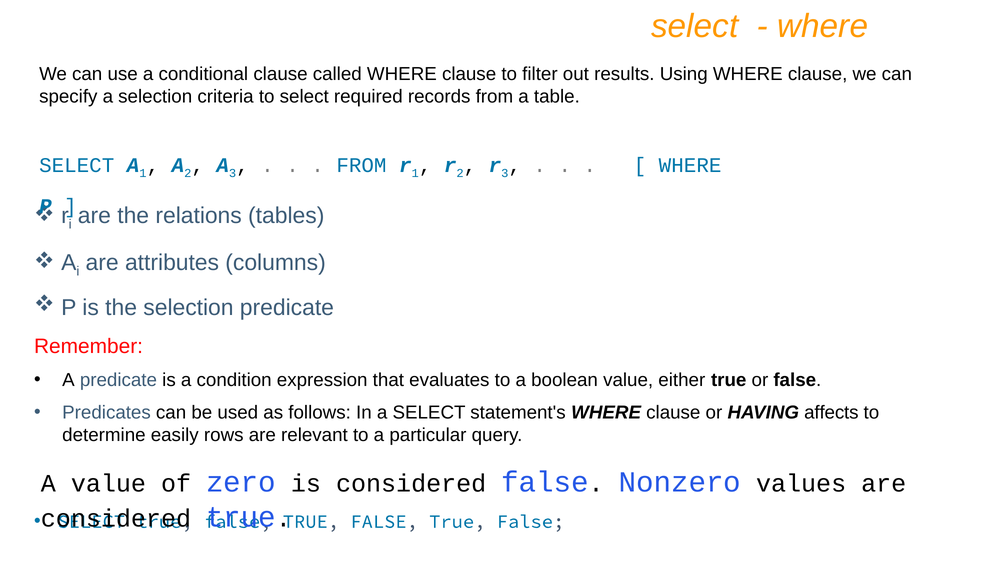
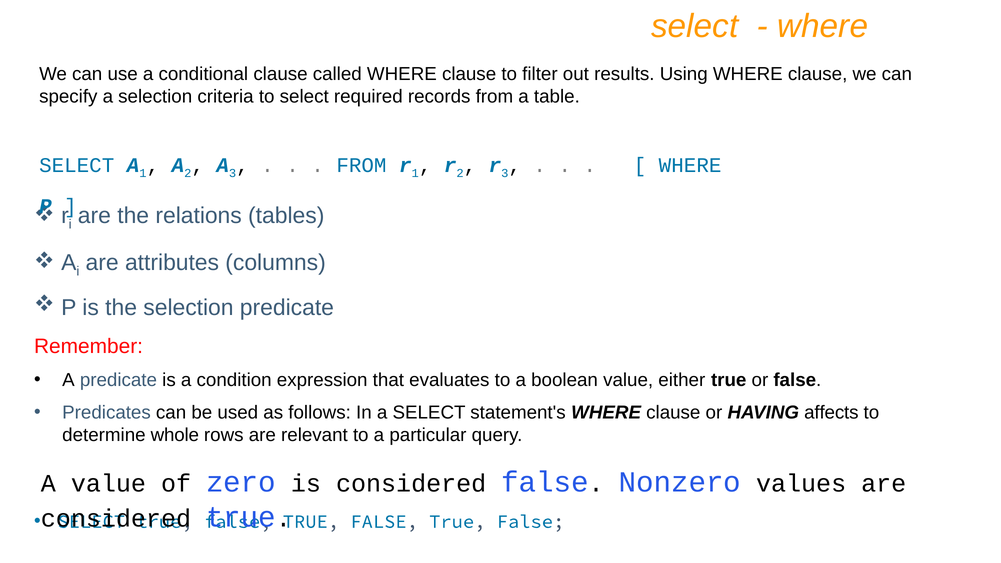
easily: easily -> whole
